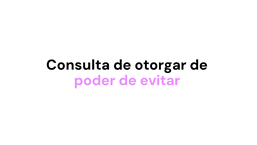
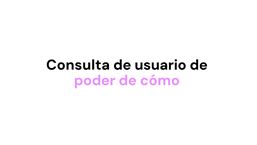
otorgar: otorgar -> usuario
evitar: evitar -> cómo
